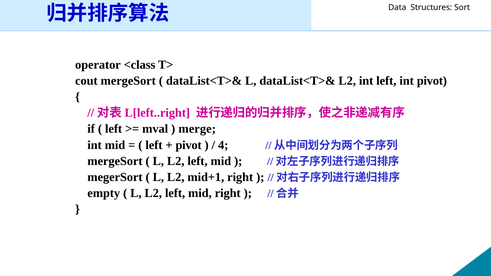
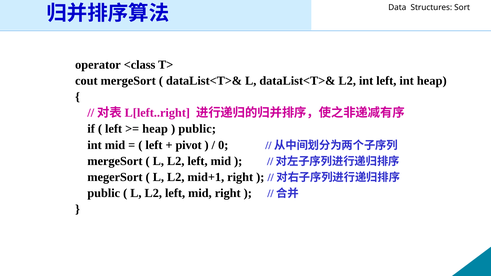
int pivot: pivot -> heap
mval at (155, 129): mval -> heap
merge at (197, 129): merge -> public
4: 4 -> 0
empty at (104, 193): empty -> public
